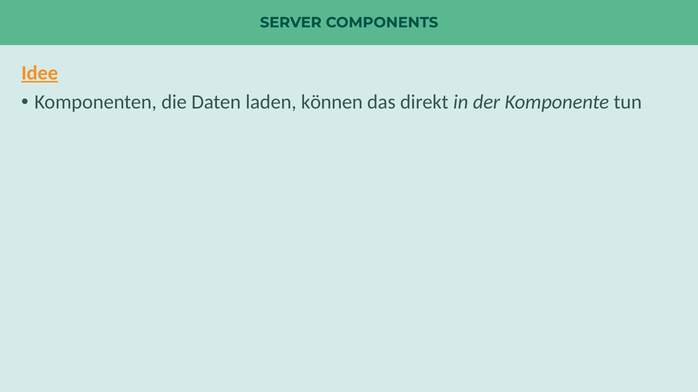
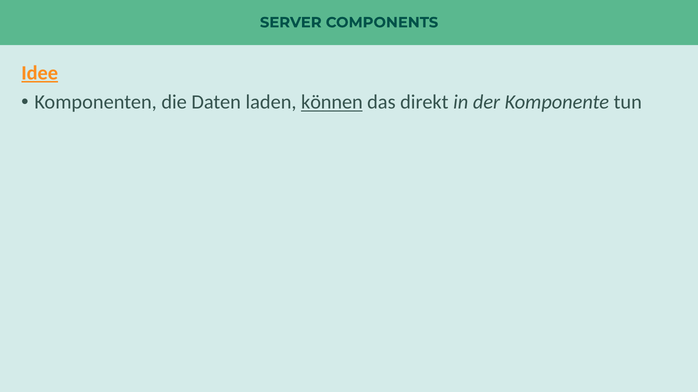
können underline: none -> present
